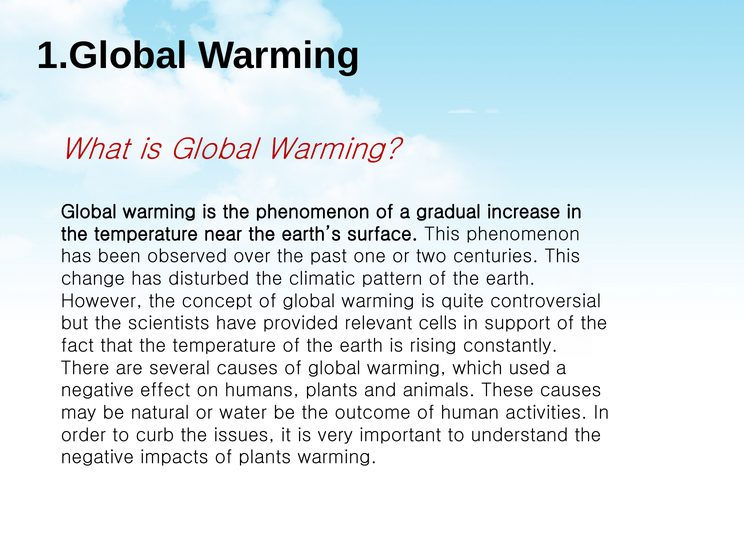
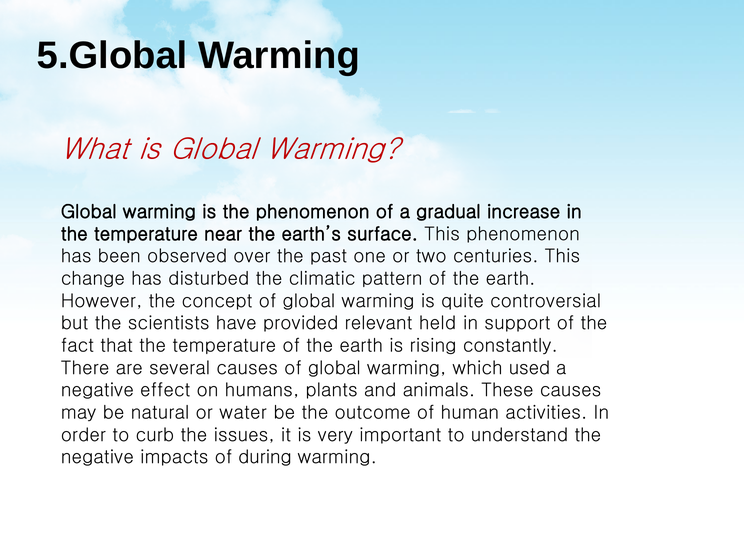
1.Global: 1.Global -> 5.Global
cells: cells -> held
of plants: plants -> during
